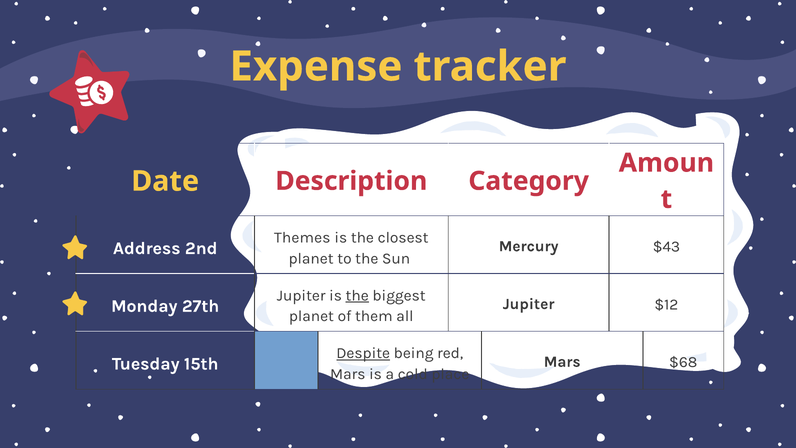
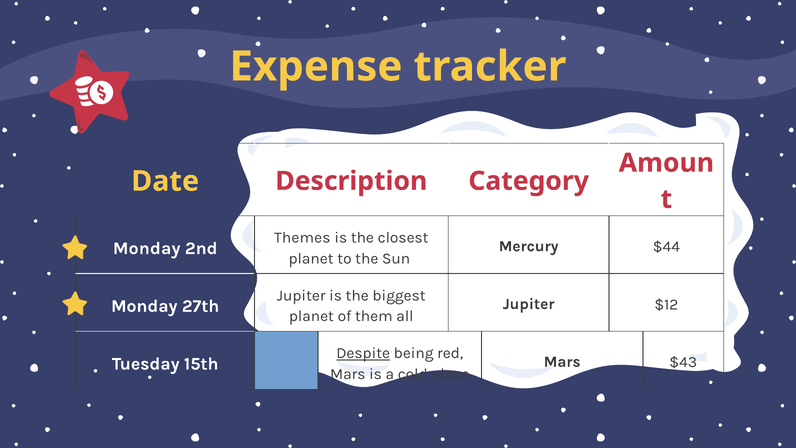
$43: $43 -> $44
Address at (147, 248): Address -> Monday
the at (357, 295) underline: present -> none
$68: $68 -> $43
